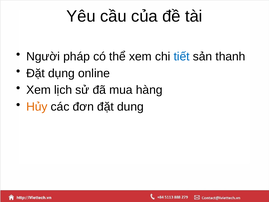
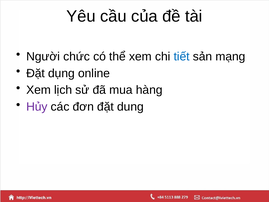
pháp: pháp -> chức
thanh: thanh -> mạng
Hủy colour: orange -> purple
